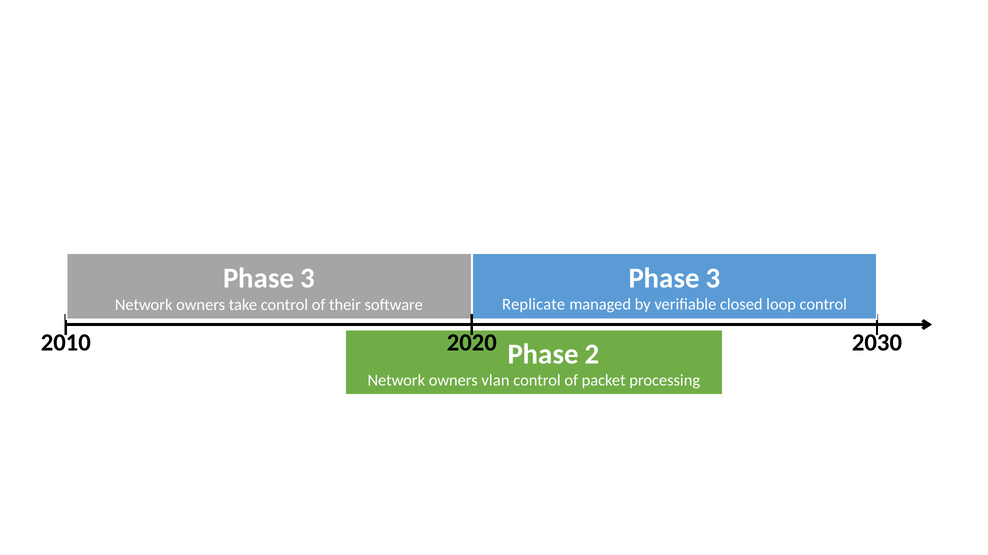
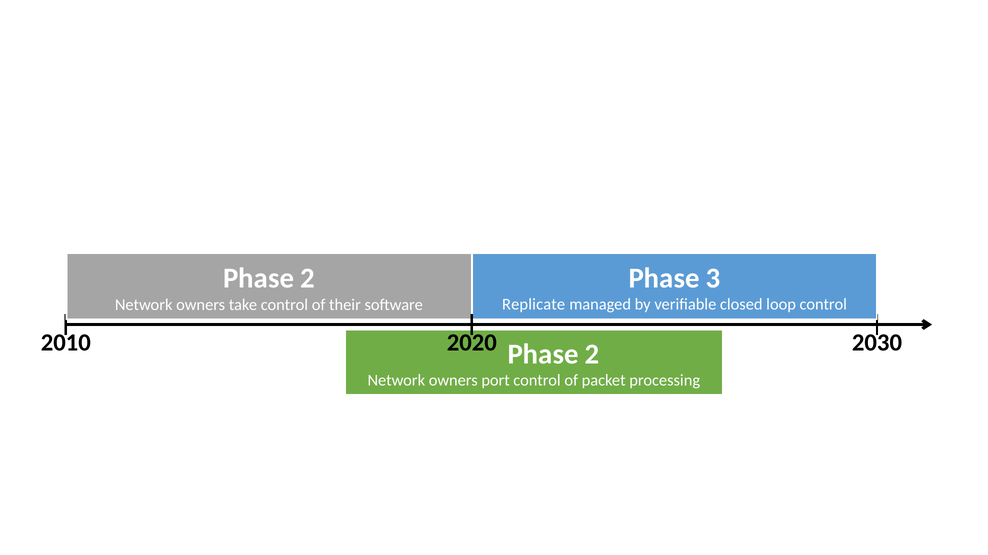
3 at (308, 279): 3 -> 2
vlan: vlan -> port
